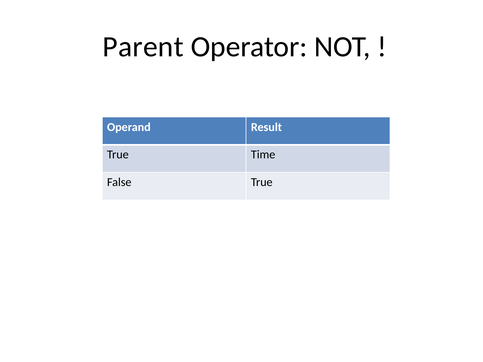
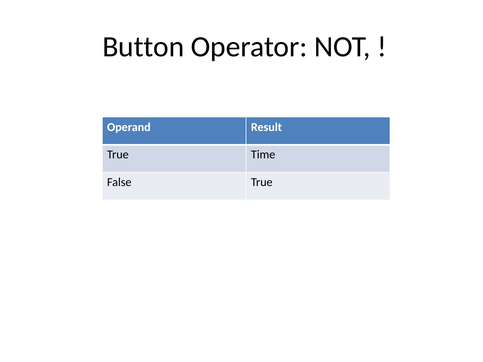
Parent: Parent -> Button
